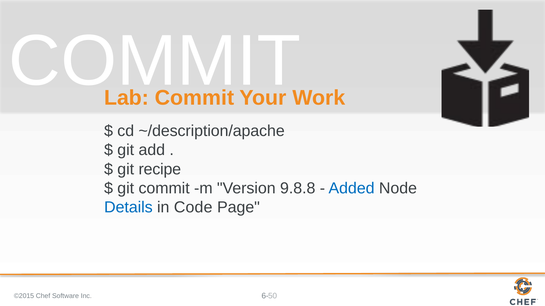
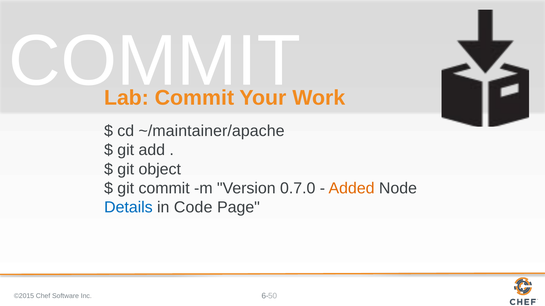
~/description/apache: ~/description/apache -> ~/maintainer/apache
recipe: recipe -> object
9.8.8: 9.8.8 -> 0.7.0
Added colour: blue -> orange
